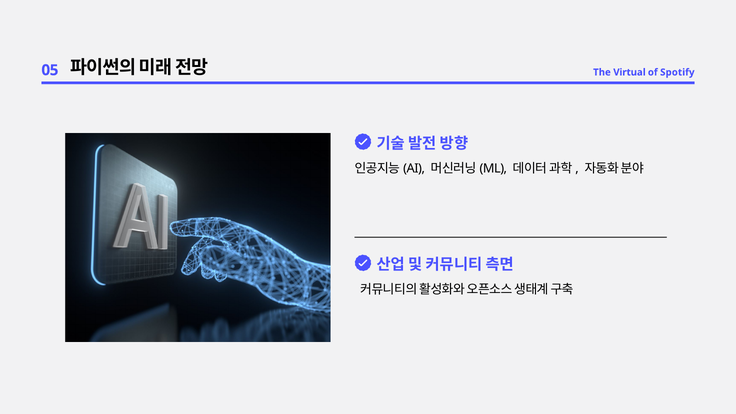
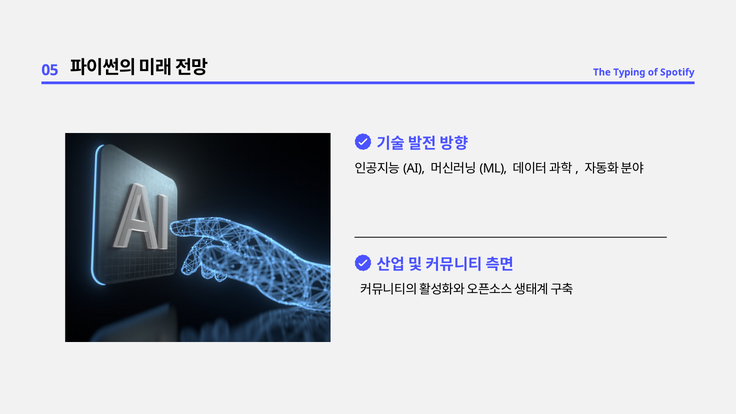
Virtual: Virtual -> Typing
